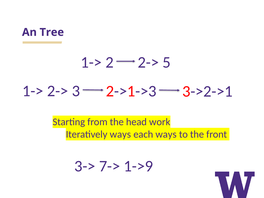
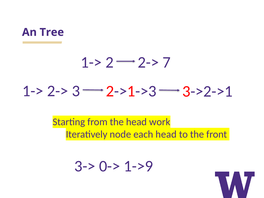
5: 5 -> 7
Iteratively ways: ways -> node
each ways: ways -> head
7->: 7-> -> 0->
